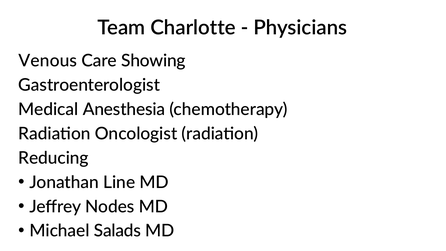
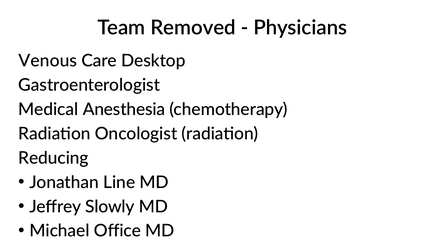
Charlotte: Charlotte -> Removed
Showing: Showing -> Desktop
Nodes: Nodes -> Slowly
Salads: Salads -> Office
